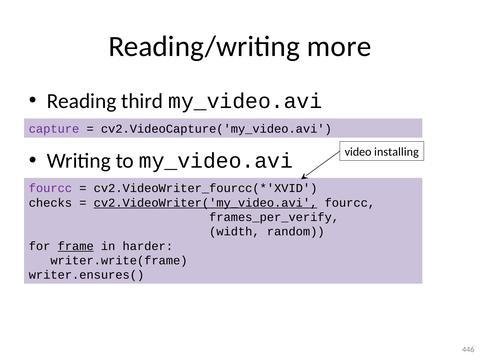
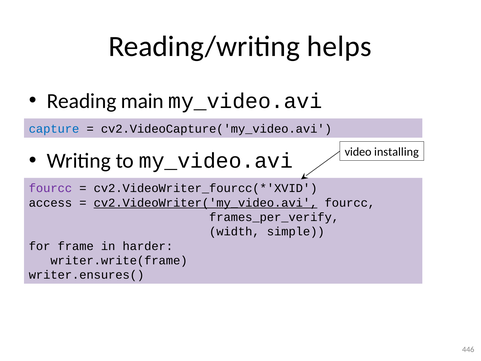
more: more -> helps
third: third -> main
capture colour: purple -> blue
checks: checks -> access
random: random -> simple
frame underline: present -> none
